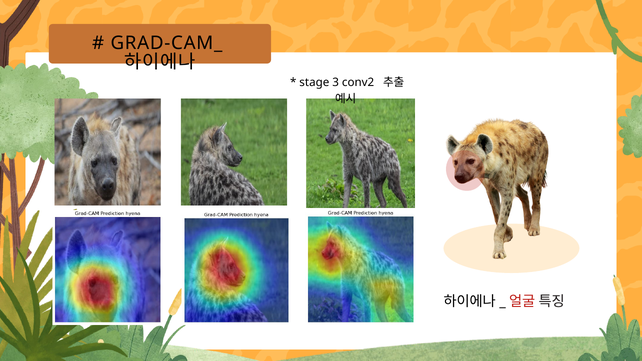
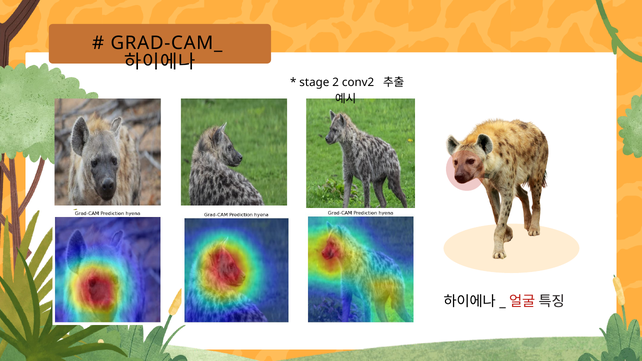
3: 3 -> 2
